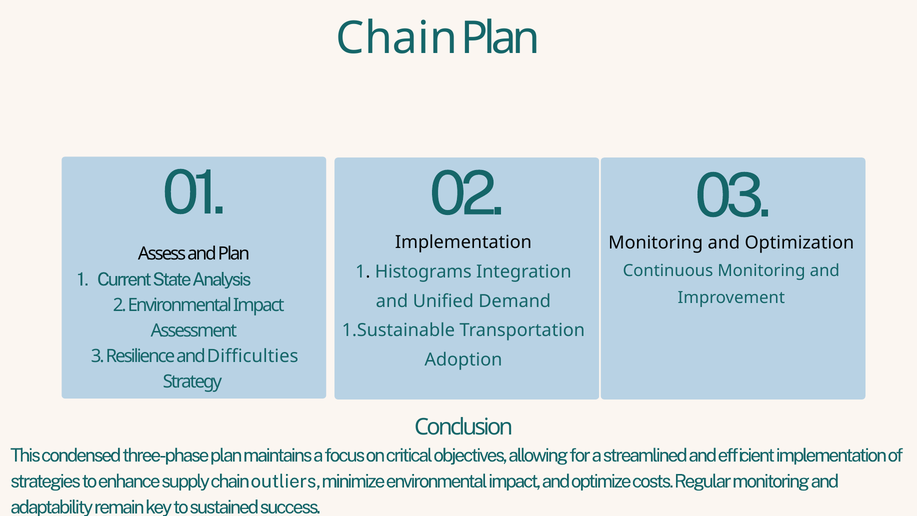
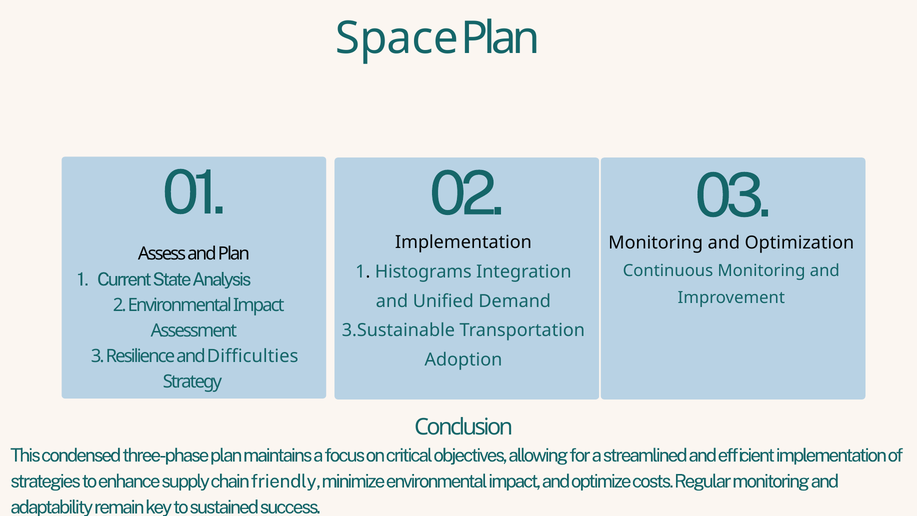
Chain at (397, 38): Chain -> Space
1.Sustainable: 1.Sustainable -> 3.Sustainable
outliers: outliers -> friendly
